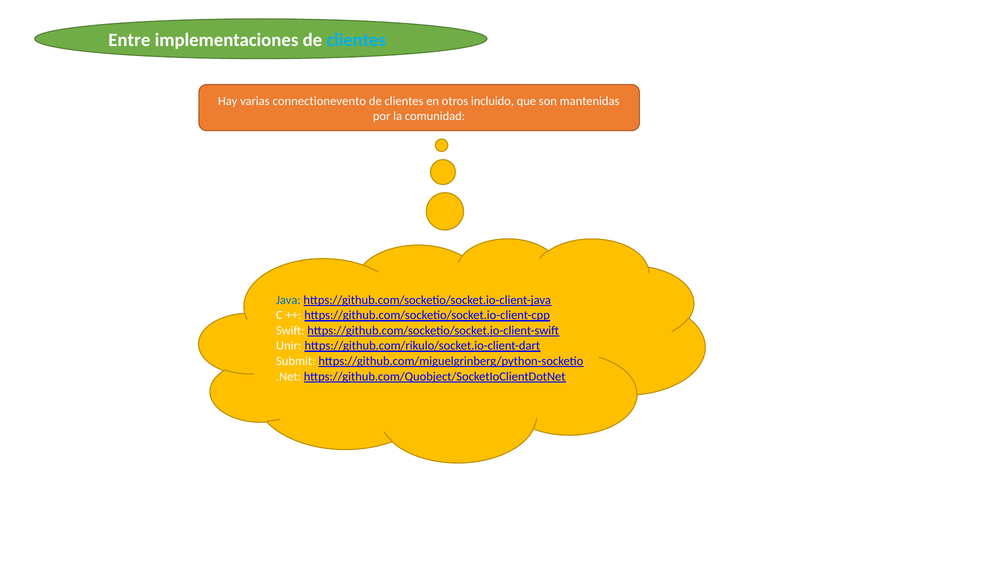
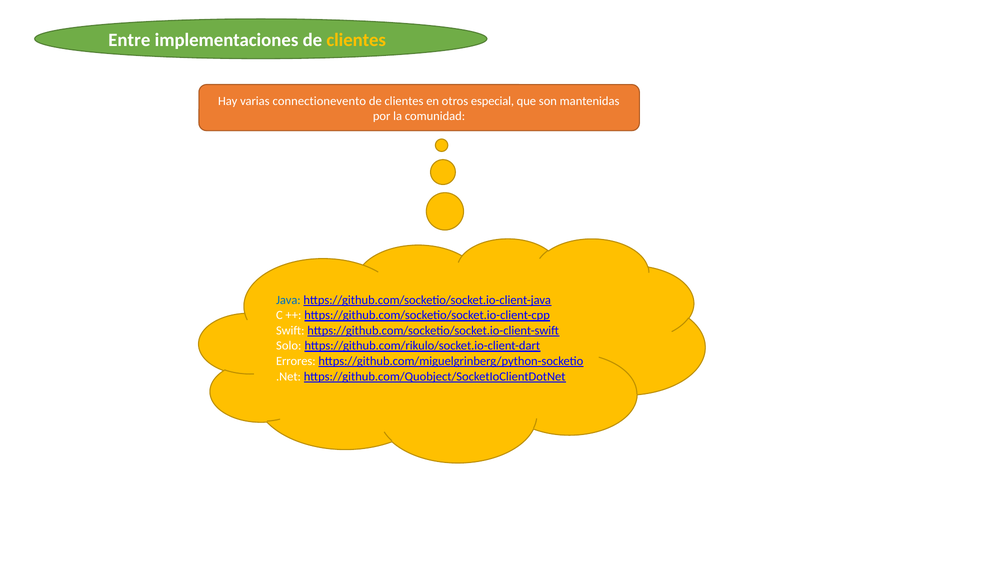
clientes at (356, 40) colour: light blue -> yellow
incluido: incluido -> especial
Unir: Unir -> Solo
Submit: Submit -> Errores
